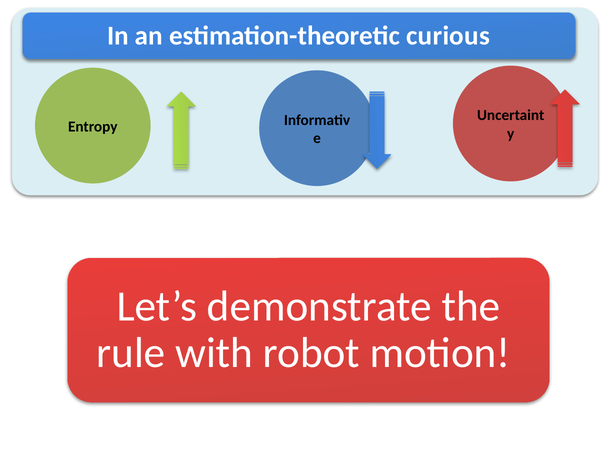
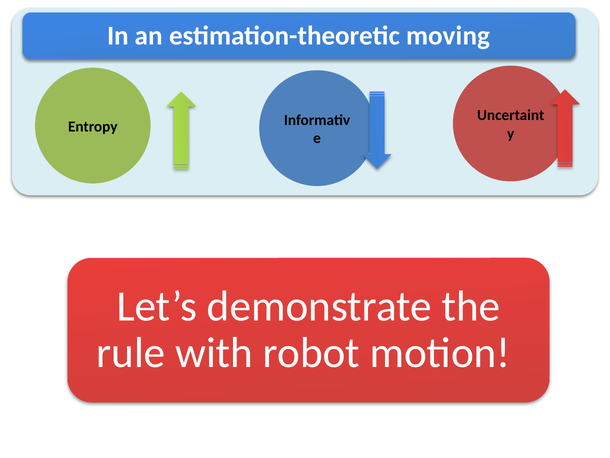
curious: curious -> moving
